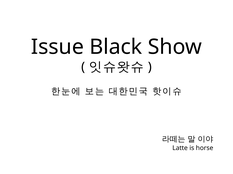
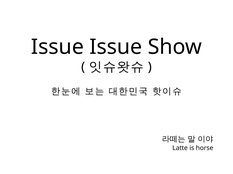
Issue Black: Black -> Issue
